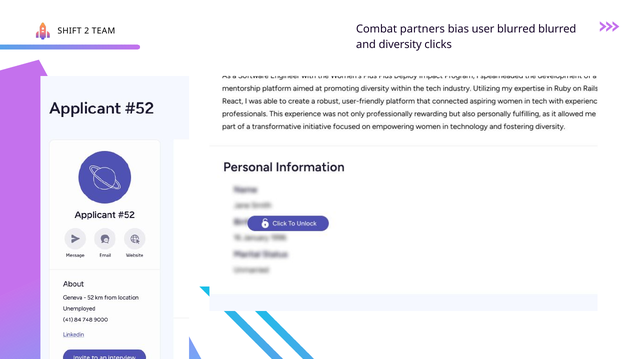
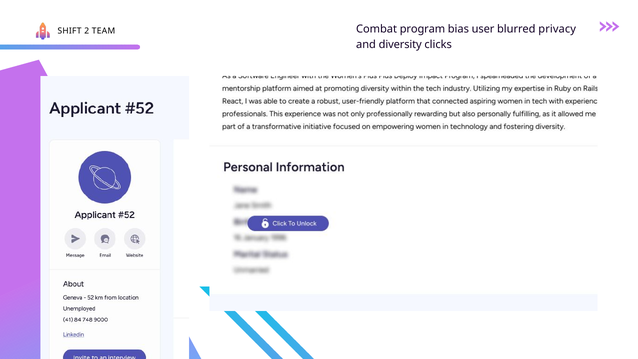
partners: partners -> program
blurred blurred: blurred -> privacy
